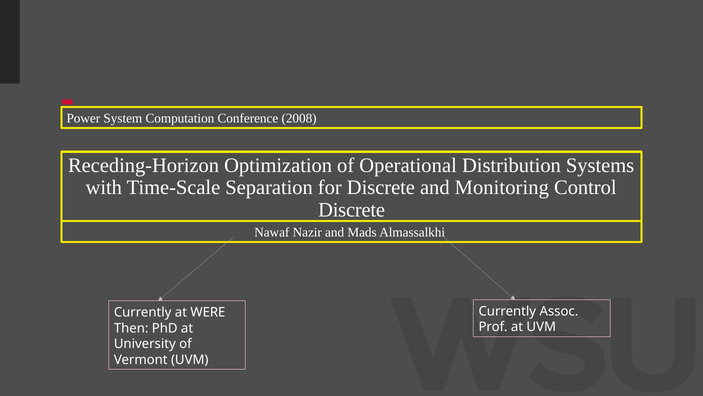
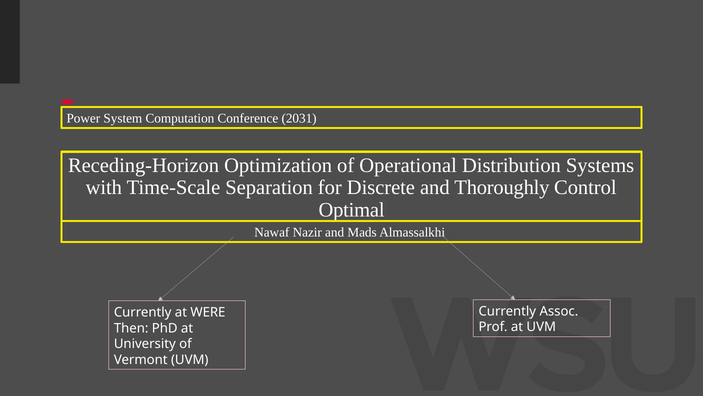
2008: 2008 -> 2031
Monitoring: Monitoring -> Thoroughly
Discrete at (352, 209): Discrete -> Optimal
